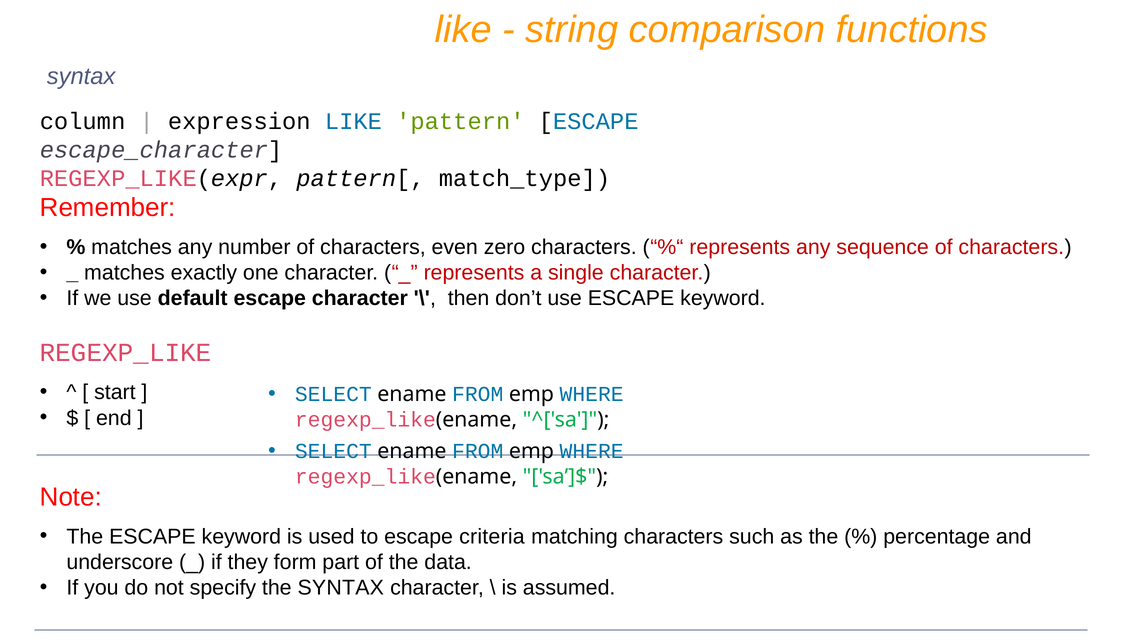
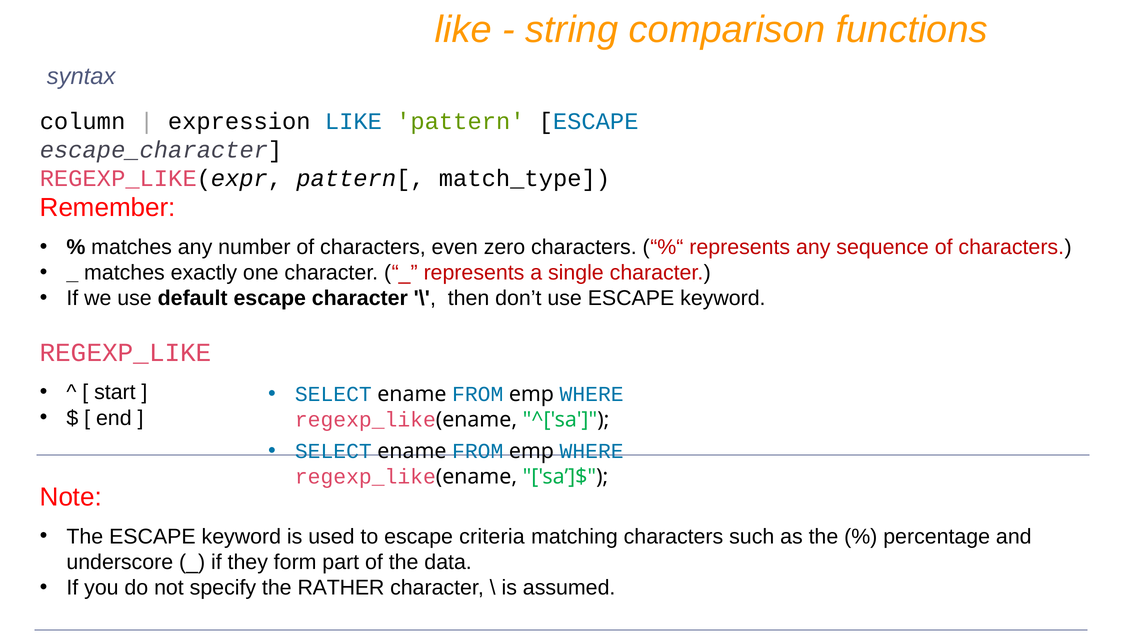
the SYNTAX: SYNTAX -> RATHER
